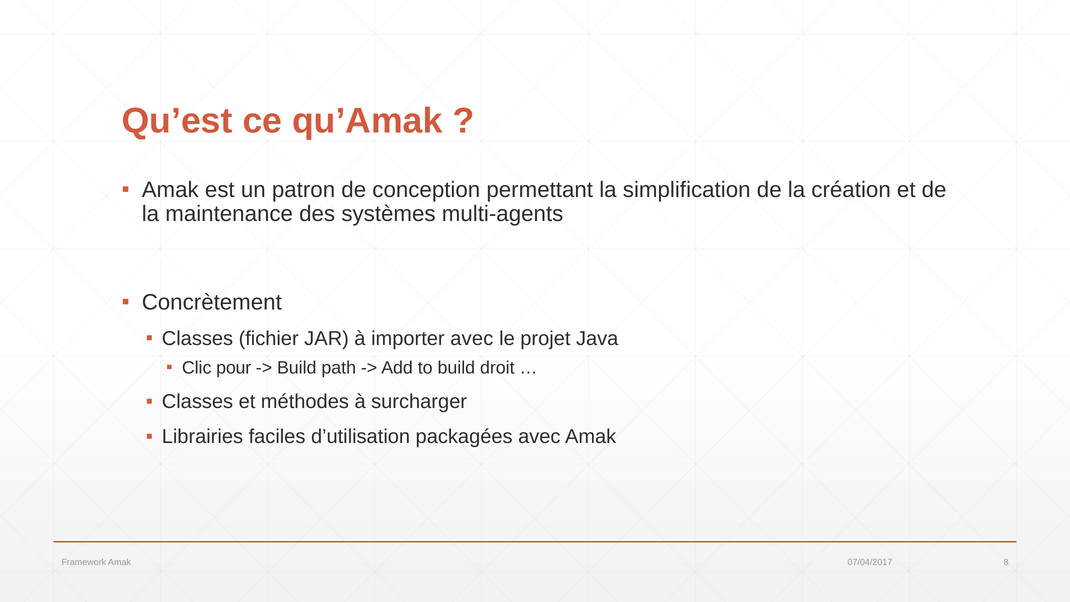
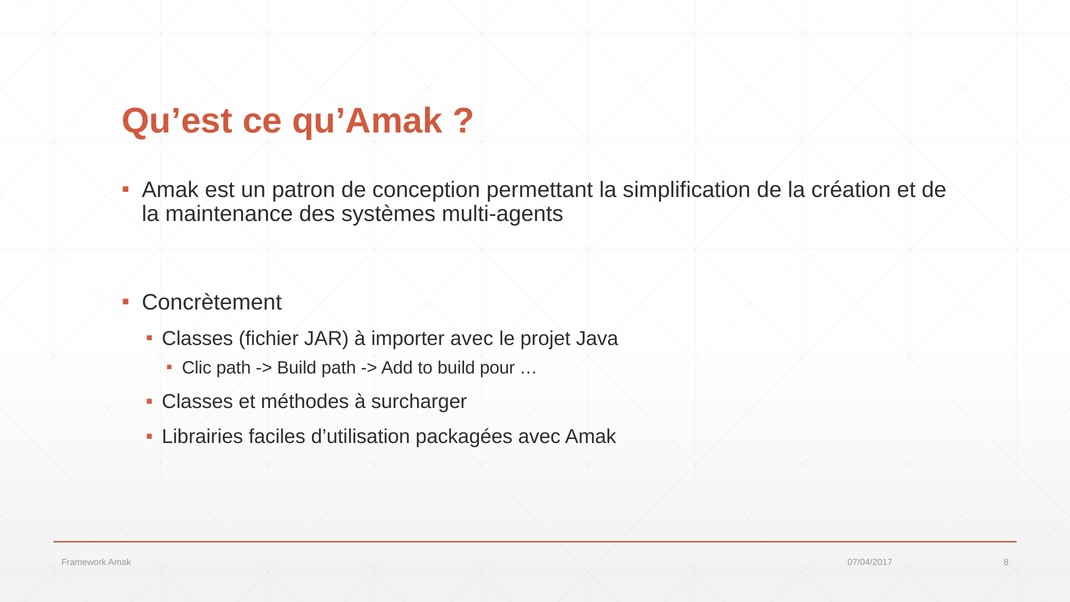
Clic pour: pour -> path
droit: droit -> pour
